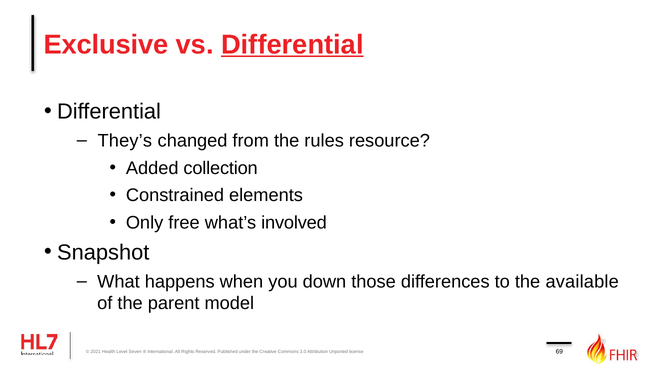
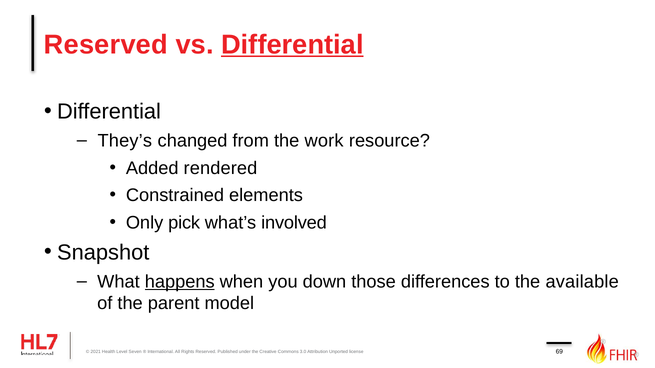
Exclusive at (106, 45): Exclusive -> Reserved
rules: rules -> work
collection: collection -> rendered
free: free -> pick
happens underline: none -> present
